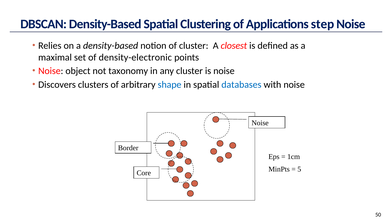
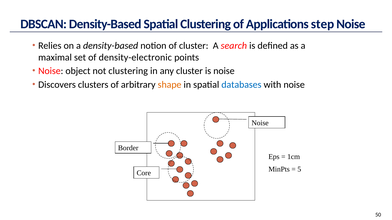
closest: closest -> search
not taxonomy: taxonomy -> clustering
shape colour: blue -> orange
